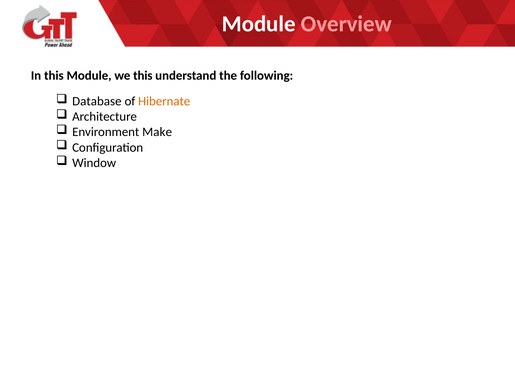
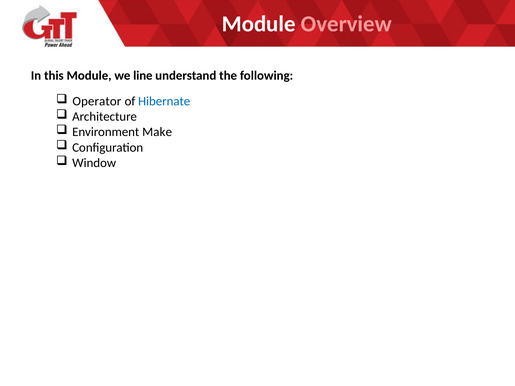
we this: this -> line
Database: Database -> Operator
Hibernate colour: orange -> blue
